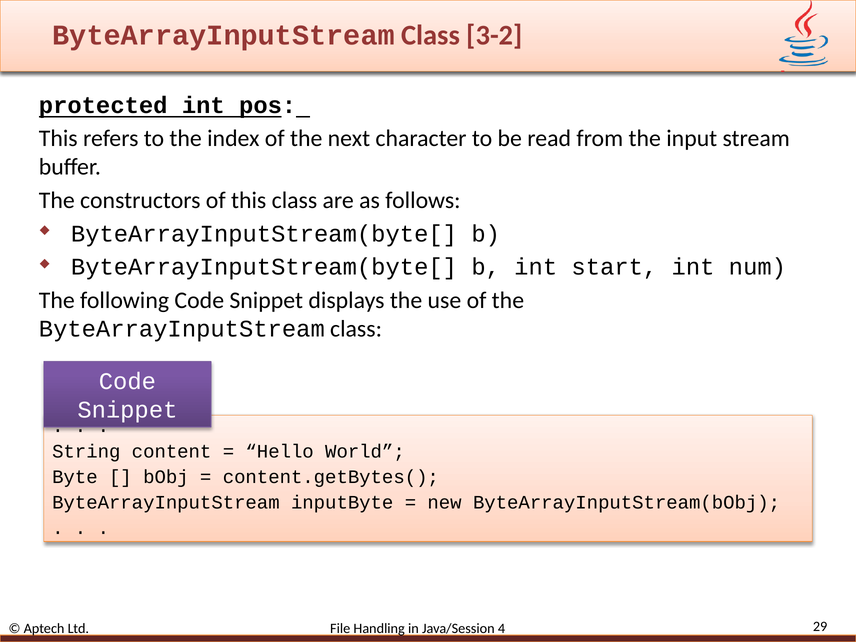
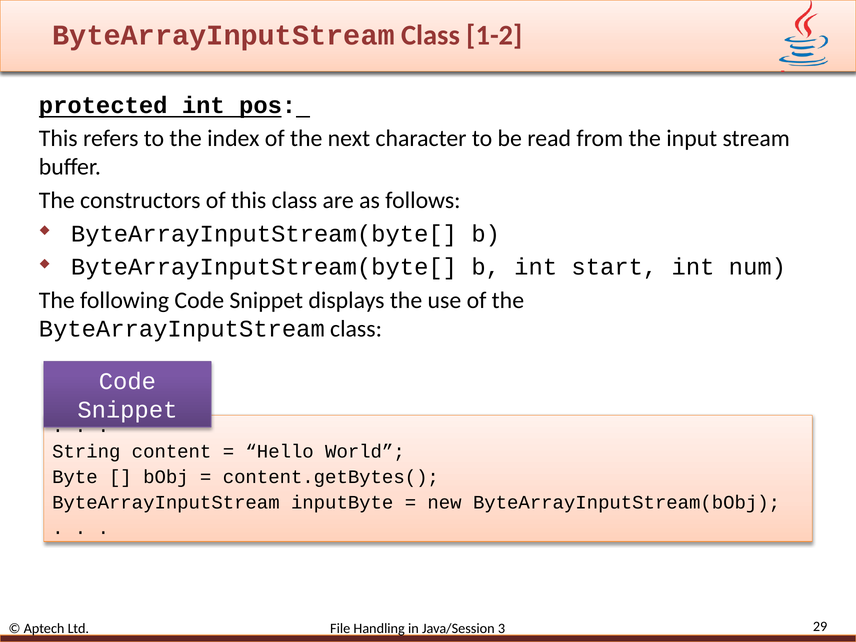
3-2: 3-2 -> 1-2
4: 4 -> 3
